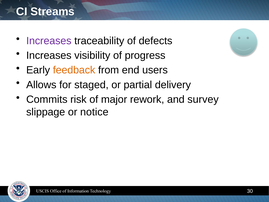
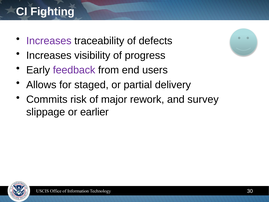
Streams: Streams -> Fighting
feedback colour: orange -> purple
notice: notice -> earlier
